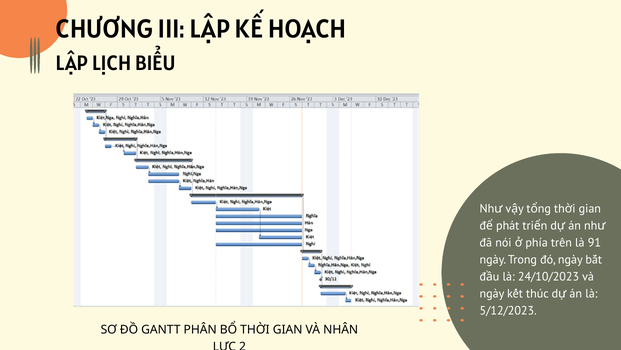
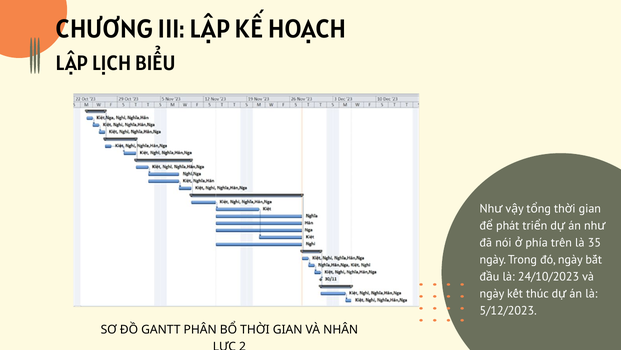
91: 91 -> 35
